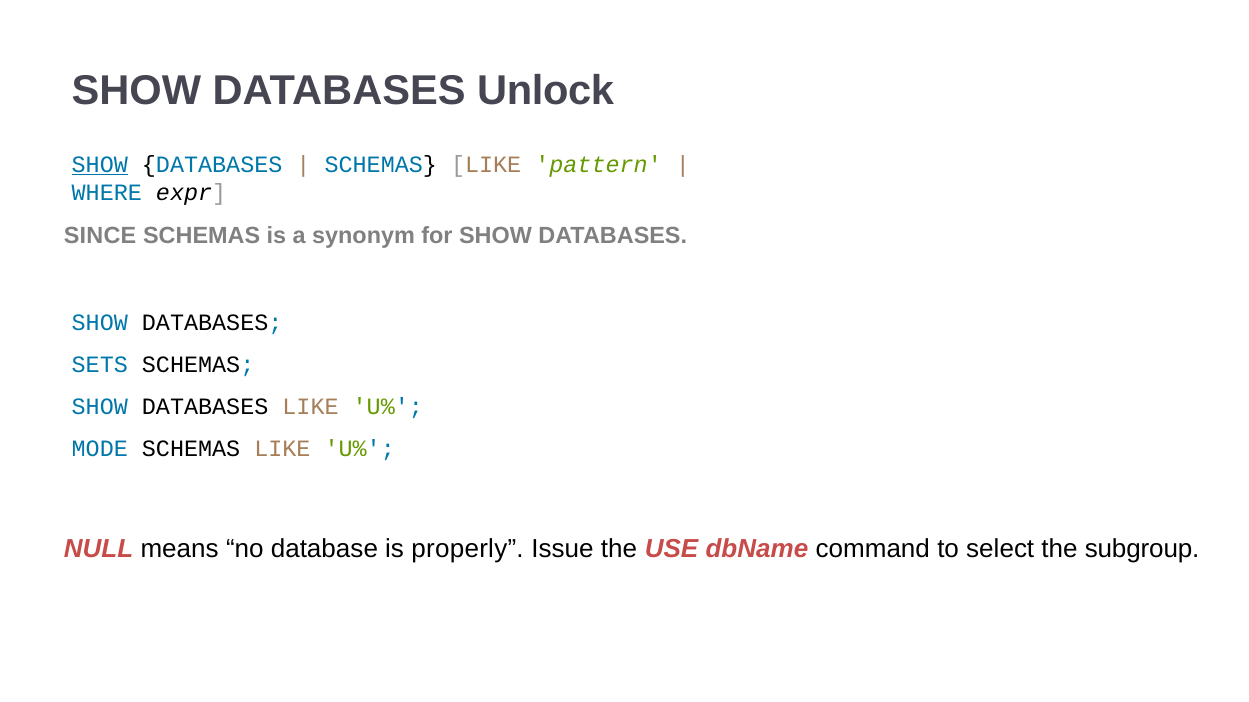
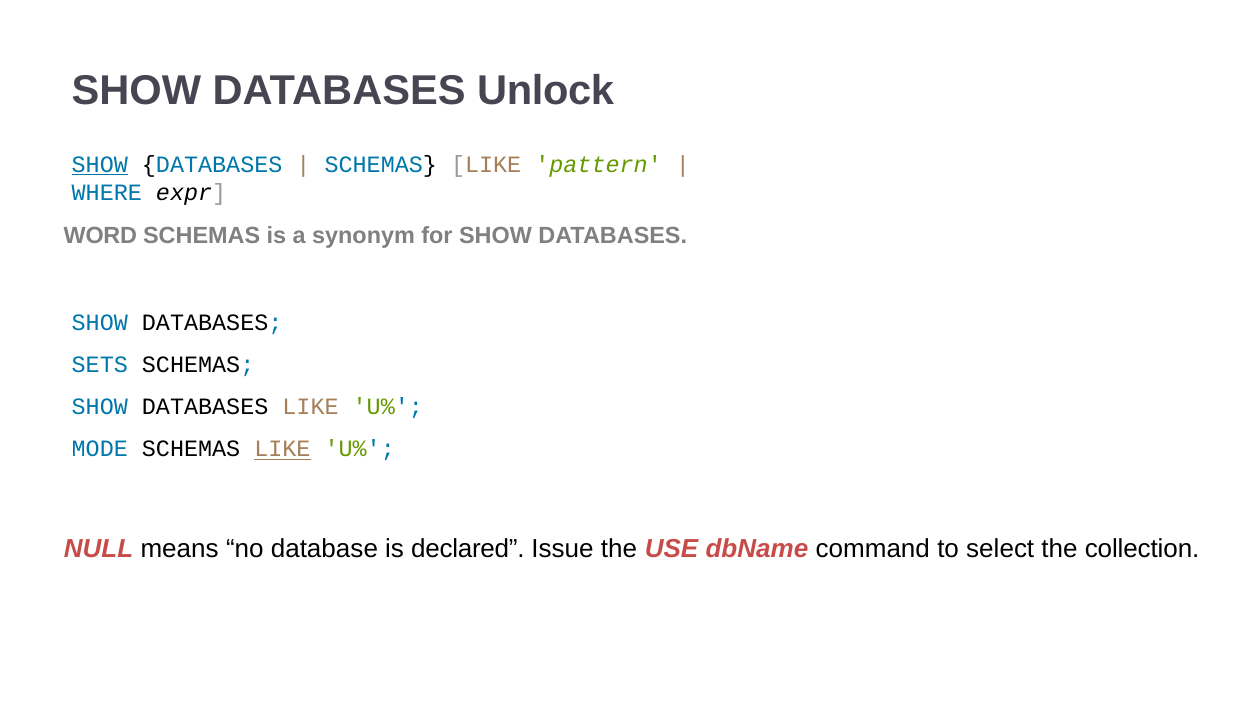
SINCE: SINCE -> WORD
LIKE at (282, 450) underline: none -> present
properly: properly -> declared
subgroup: subgroup -> collection
